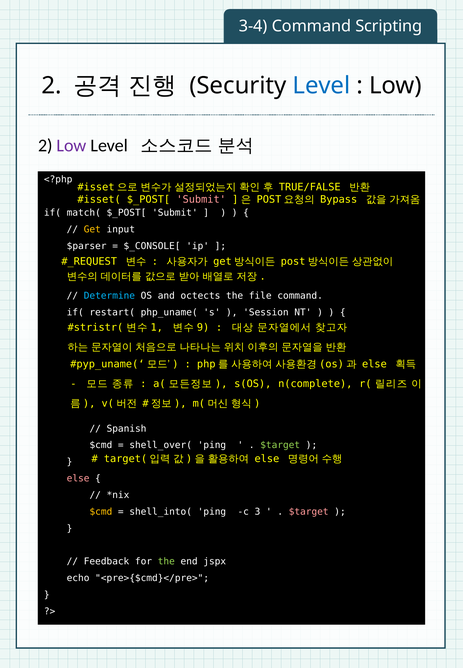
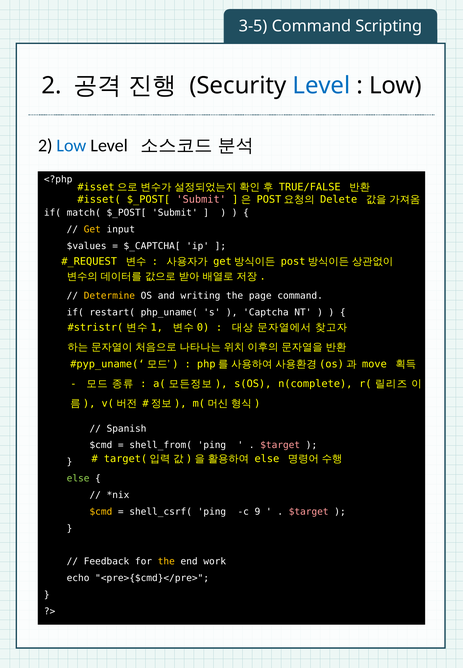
3-4: 3-4 -> 3-5
Low at (72, 146) colour: purple -> blue
Bypass: Bypass -> Delete
$parser: $parser -> $values
$_CONSOLE[: $_CONSOLE[ -> $_CAPTCHA[
Determine colour: light blue -> yellow
octects: octects -> writing
file: file -> page
Session: Session -> Captcha
9: 9 -> 0
else at (374, 364): else -> move
shell_over(: shell_over( -> shell_from(
$target at (280, 446) colour: light green -> pink
else at (78, 479) colour: pink -> light green
shell_into(: shell_into( -> shell_csrf(
3: 3 -> 9
the at (166, 562) colour: light green -> yellow
jspx: jspx -> work
